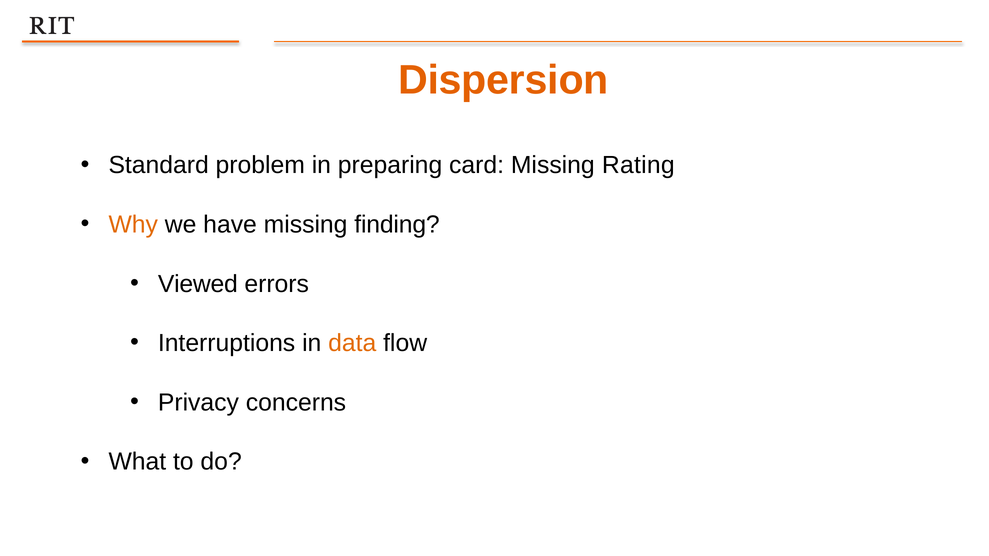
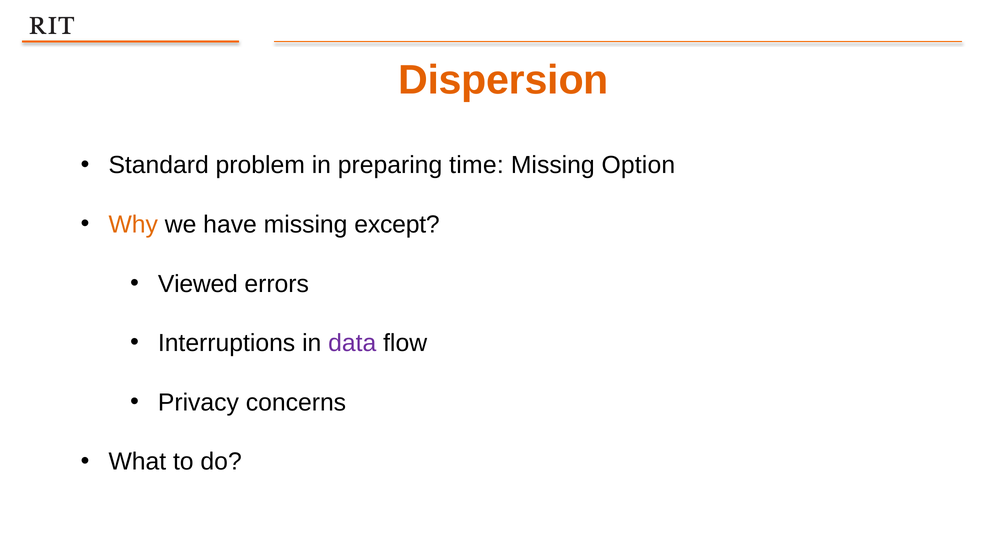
card: card -> time
Rating: Rating -> Option
finding: finding -> except
data colour: orange -> purple
